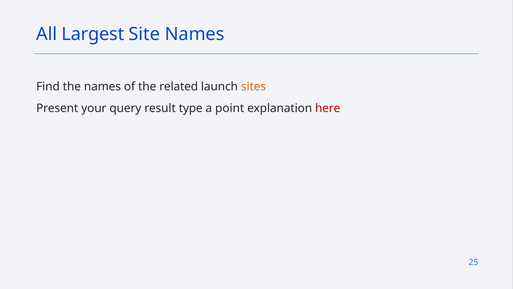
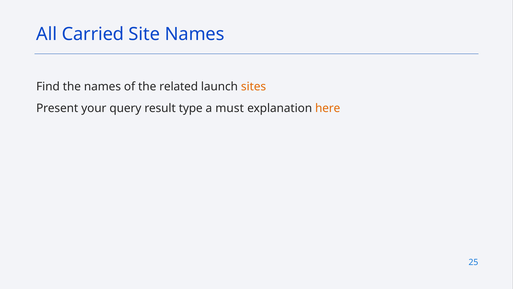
Largest: Largest -> Carried
point: point -> must
here colour: red -> orange
